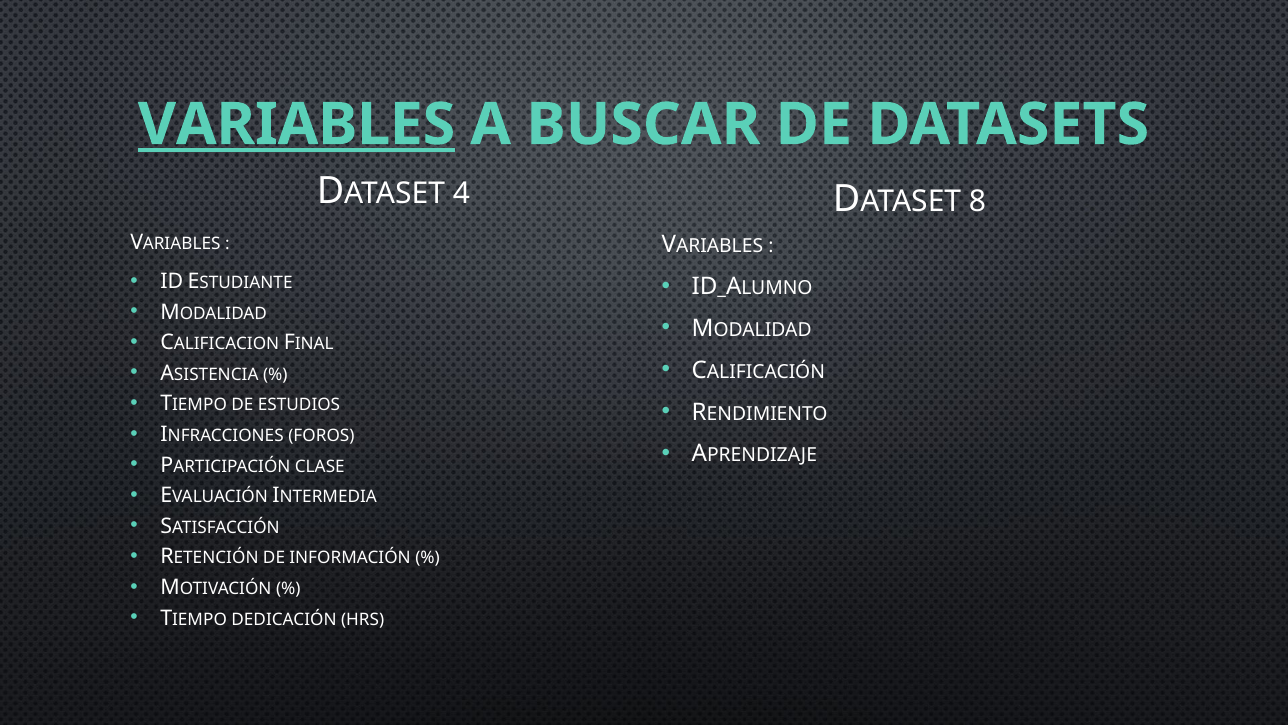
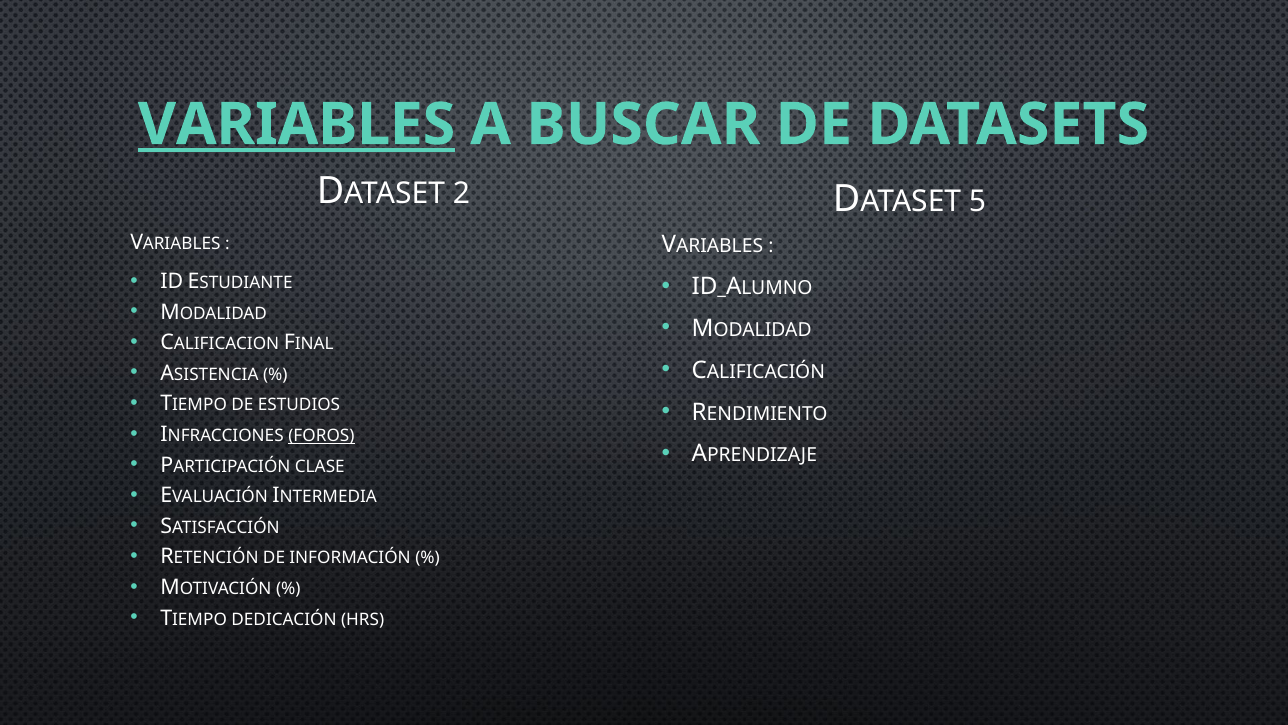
4: 4 -> 2
8: 8 -> 5
FOROS underline: none -> present
